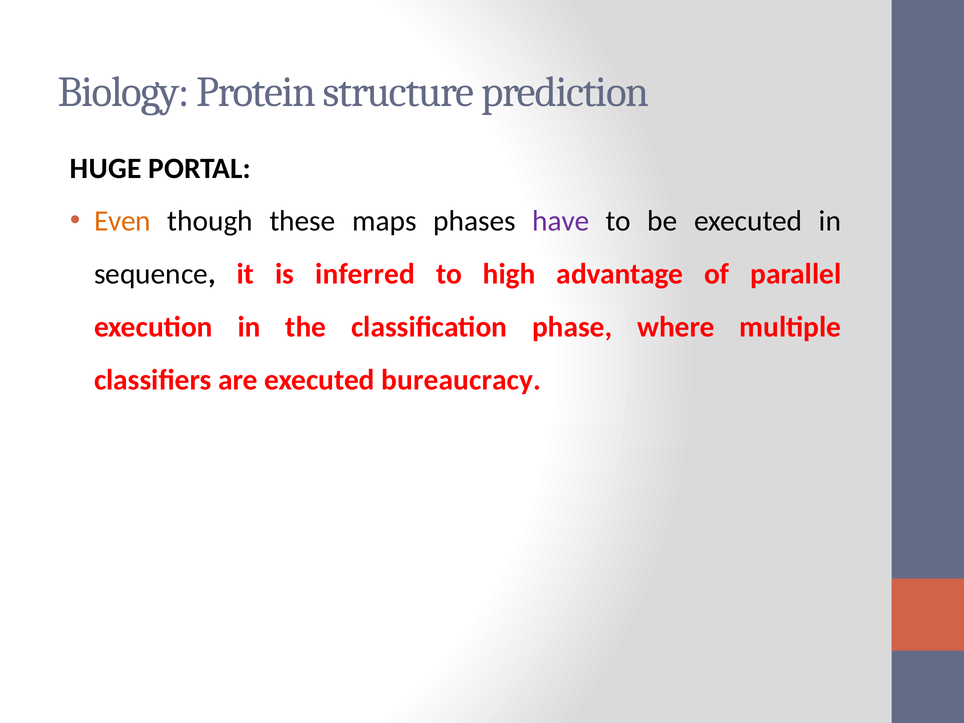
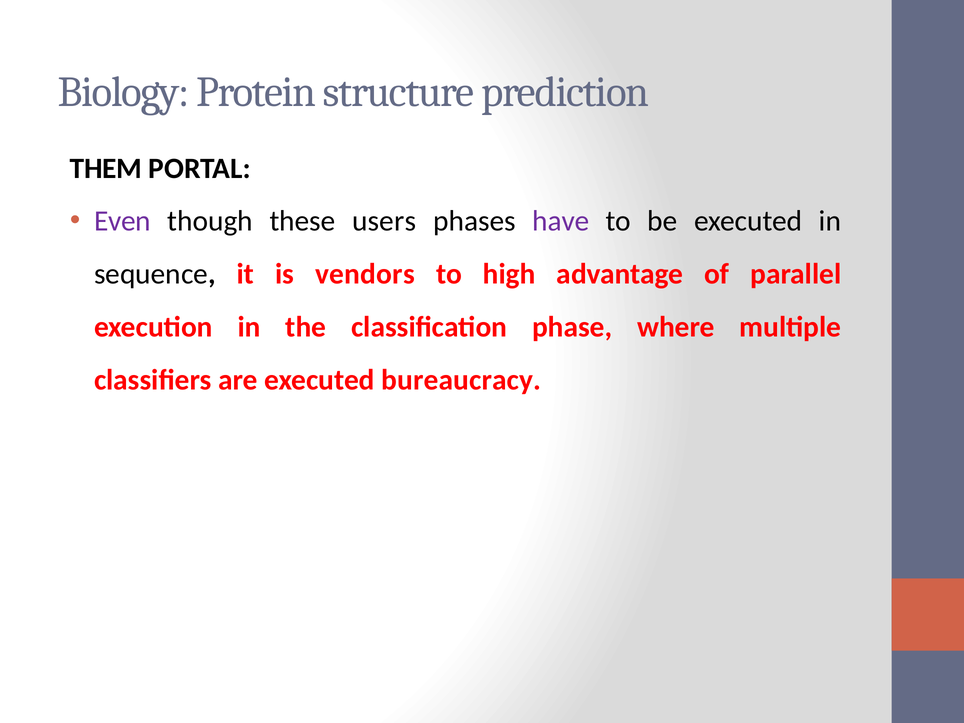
HUGE: HUGE -> THEM
Even colour: orange -> purple
maps: maps -> users
inferred: inferred -> vendors
